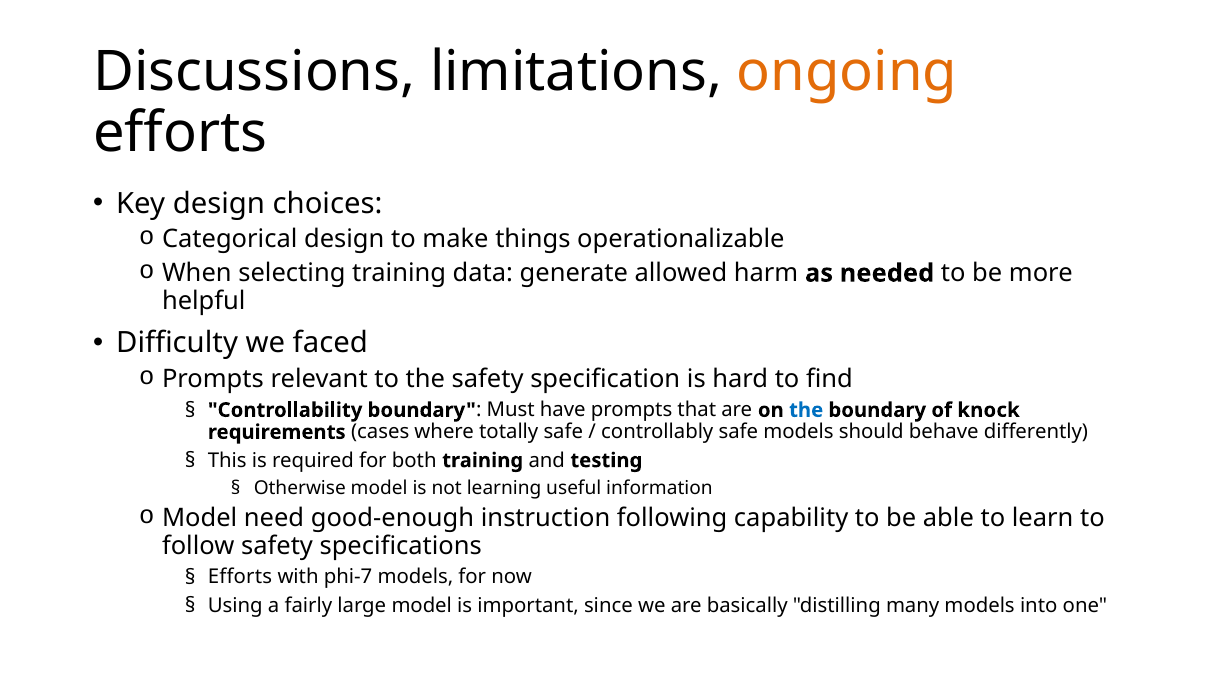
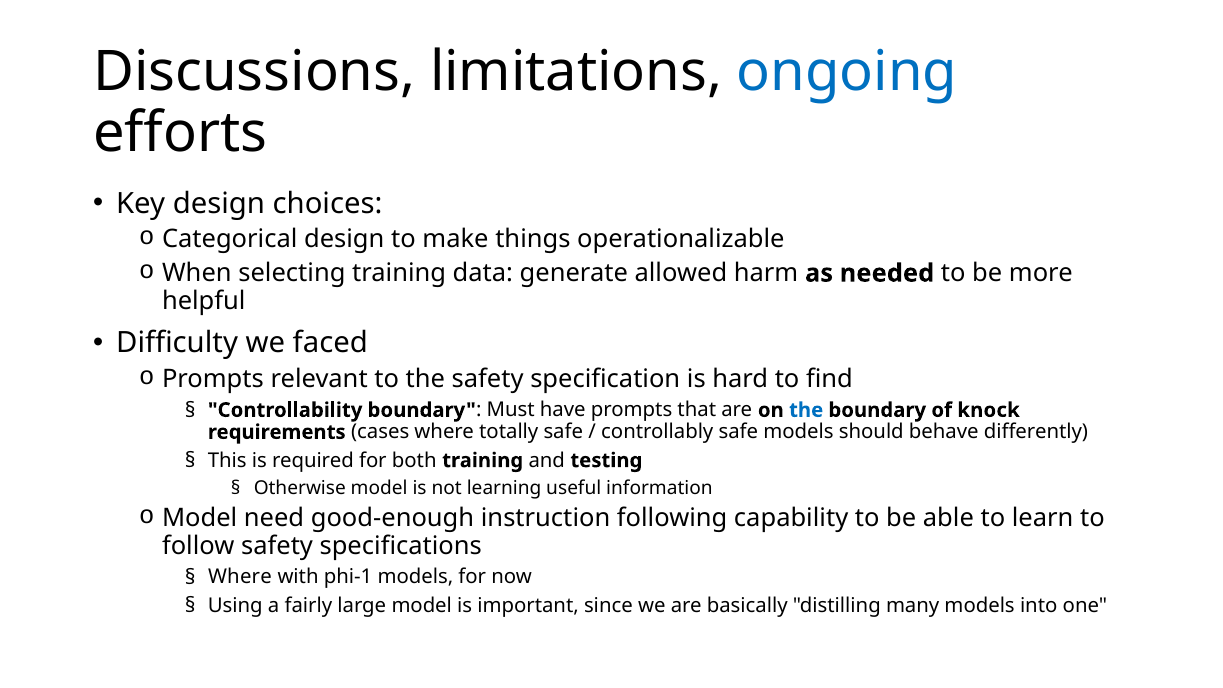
ongoing colour: orange -> blue
Efforts at (240, 577): Efforts -> Where
phi-7: phi-7 -> phi-1
